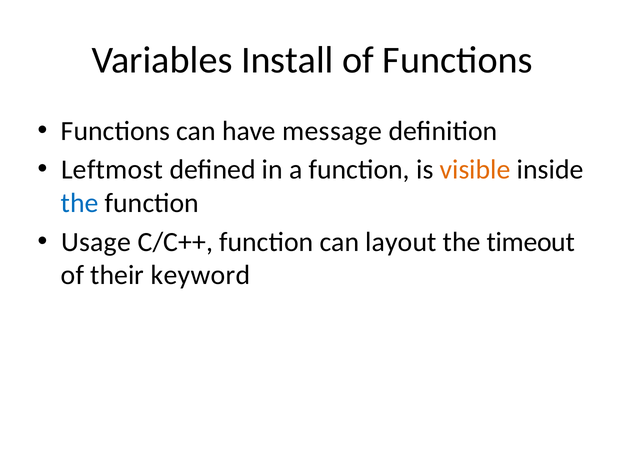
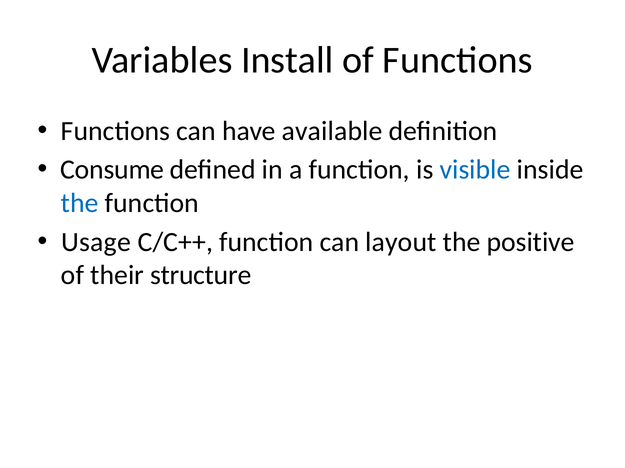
message: message -> available
Leftmost: Leftmost -> Consume
visible colour: orange -> blue
timeout: timeout -> positive
keyword: keyword -> structure
